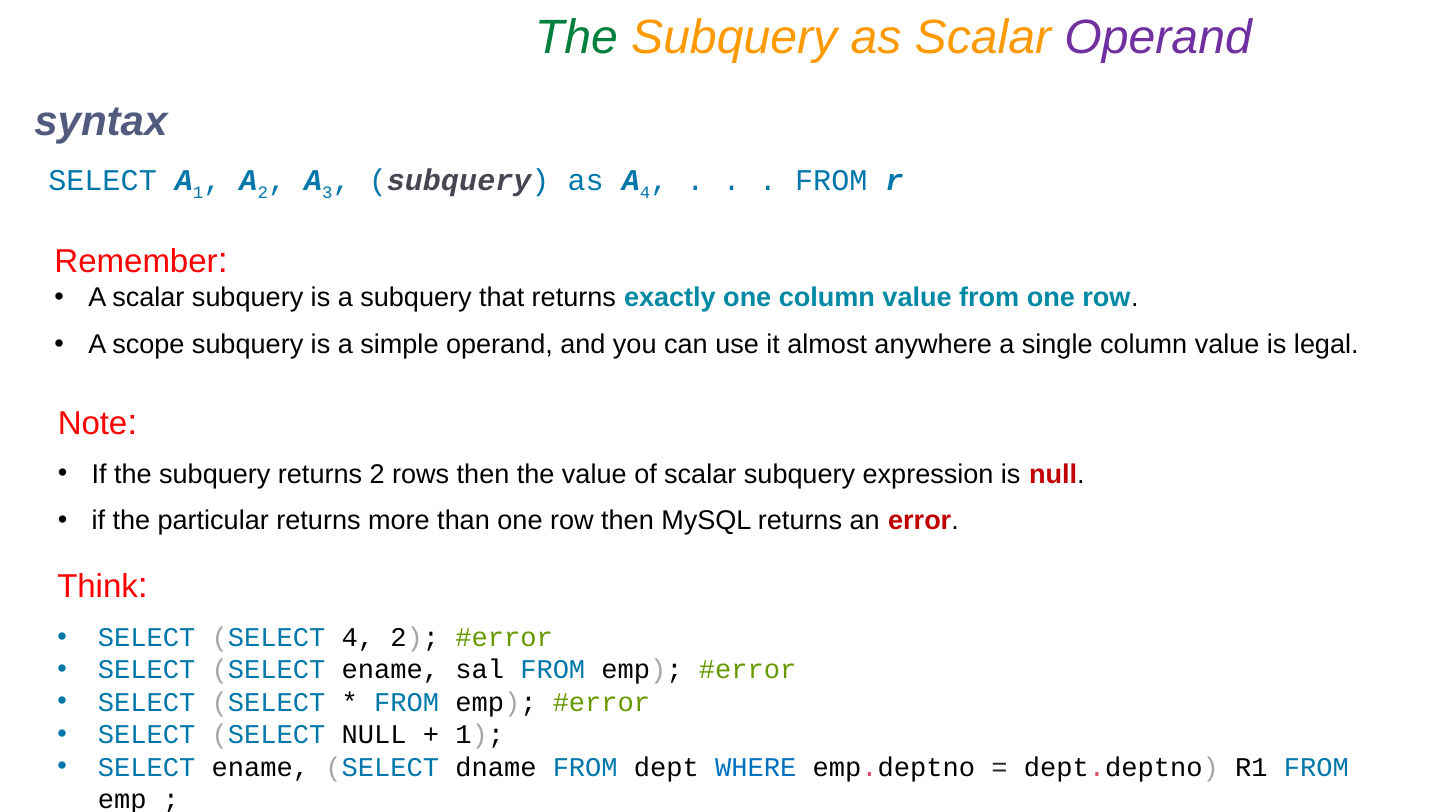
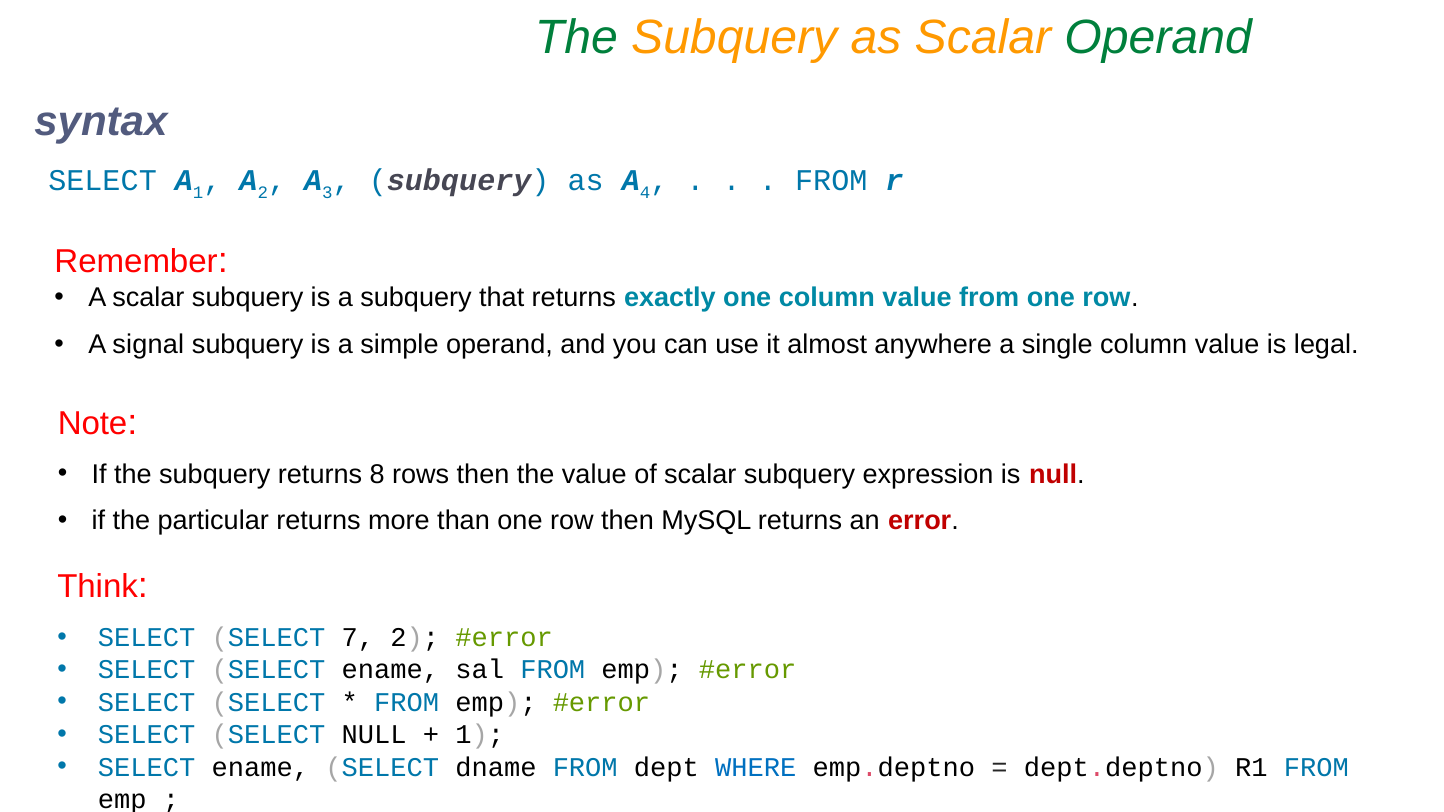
Operand at (1158, 38) colour: purple -> green
scope: scope -> signal
returns 2: 2 -> 8
SELECT 4: 4 -> 7
